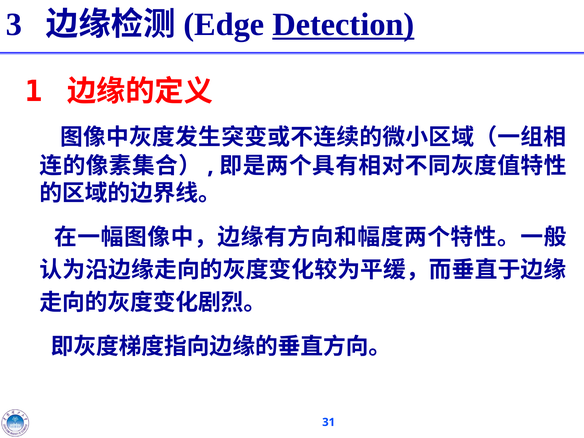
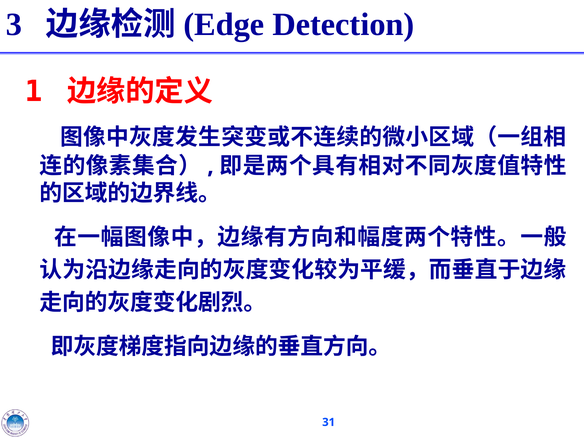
Detection underline: present -> none
